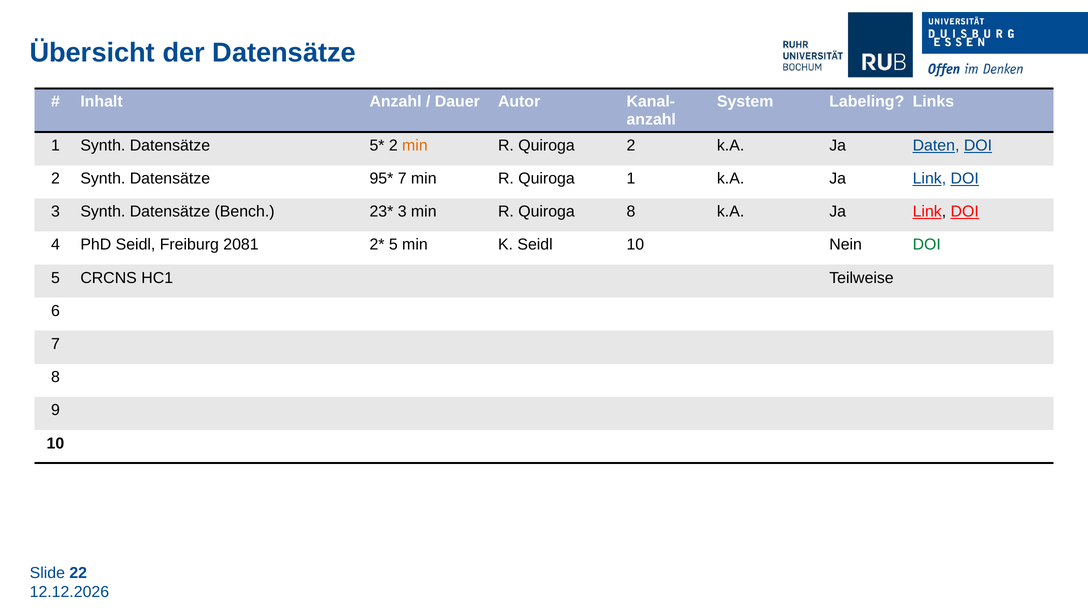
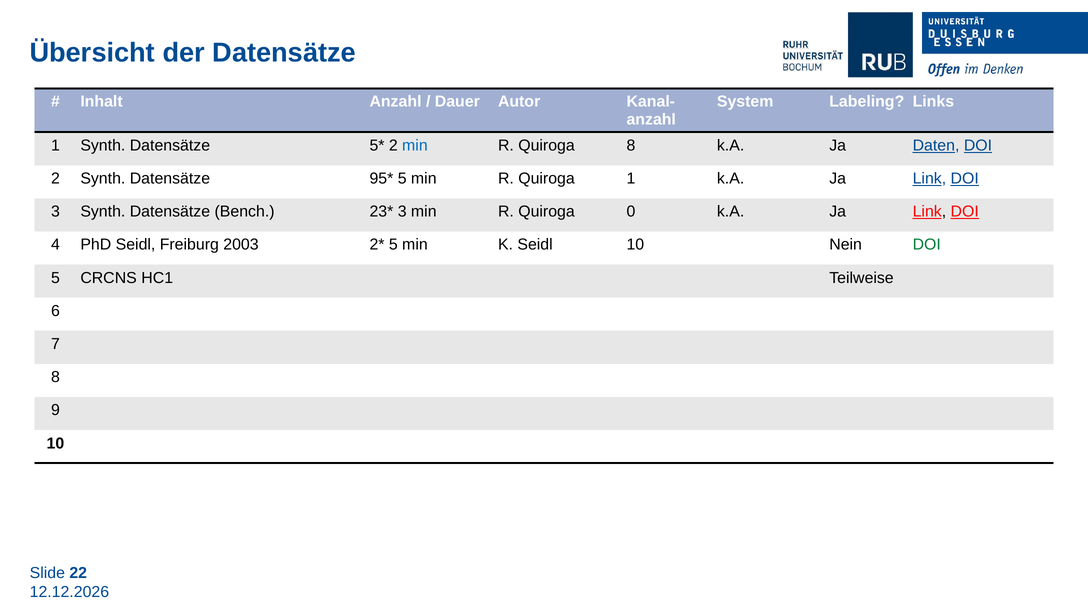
min at (415, 145) colour: orange -> blue
Quiroga 2: 2 -> 8
7 at (402, 179): 7 -> 5
Quiroga 8: 8 -> 0
2081: 2081 -> 2003
